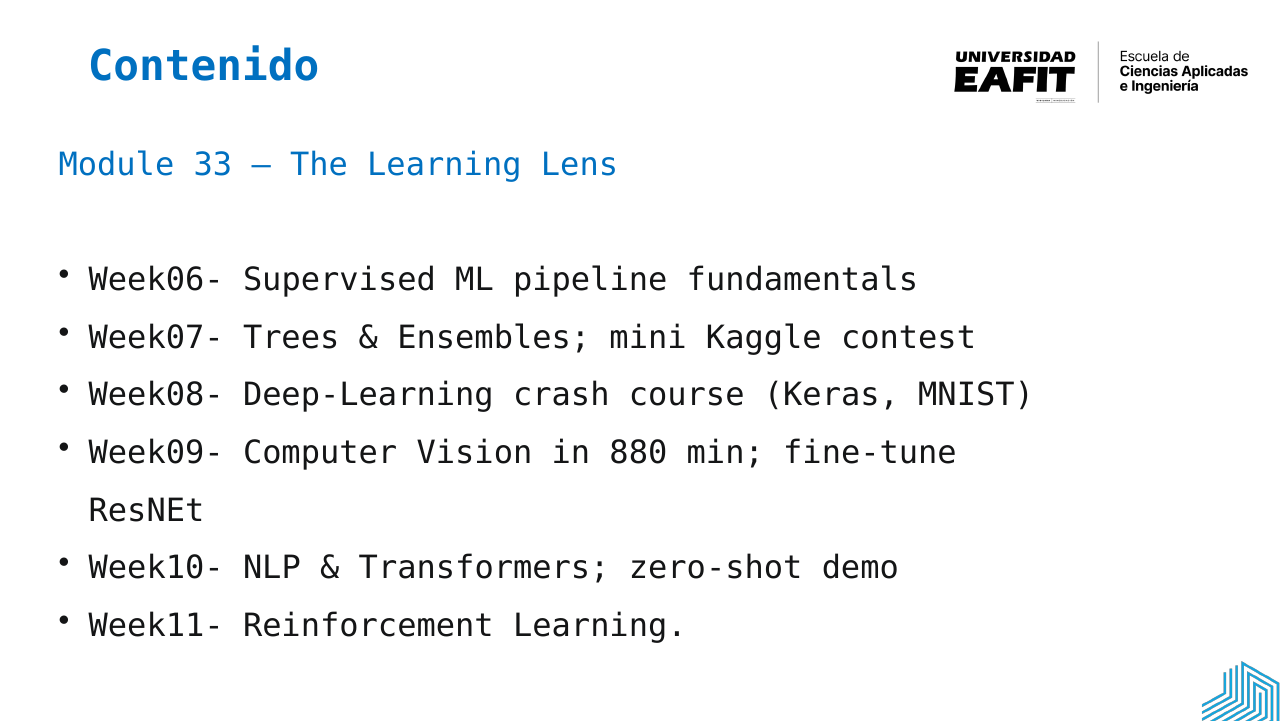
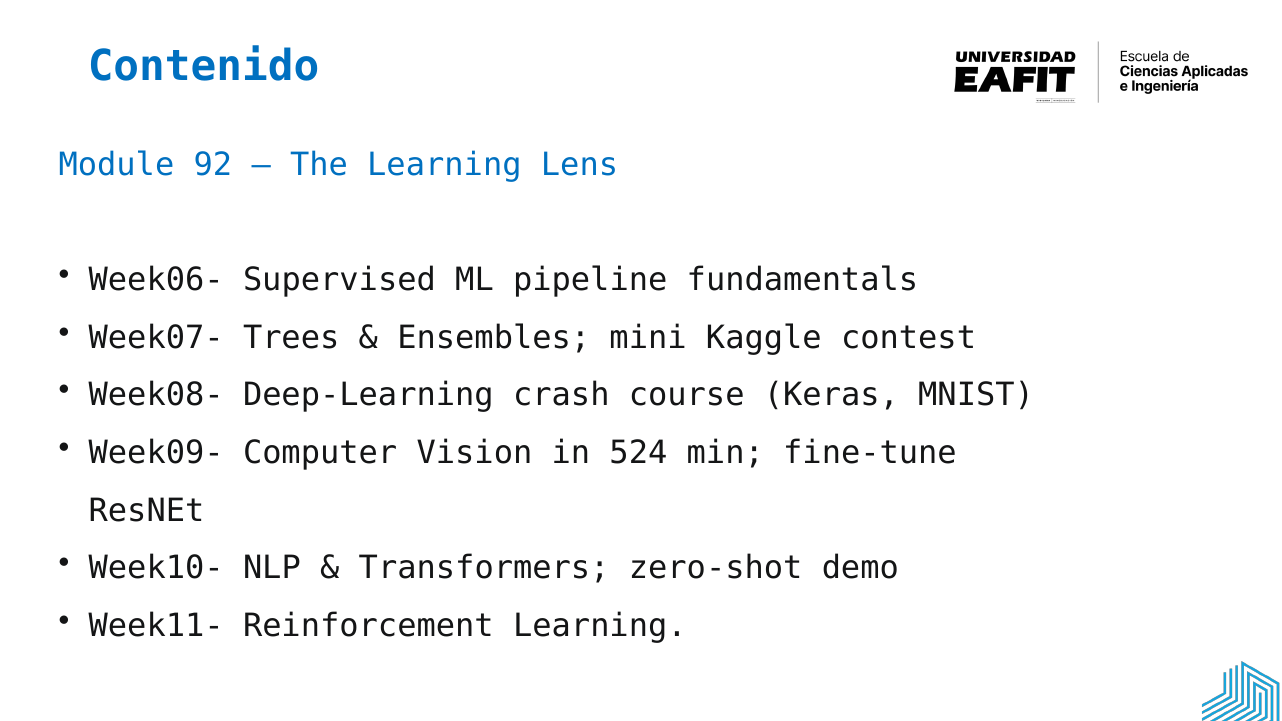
33: 33 -> 92
880: 880 -> 524
